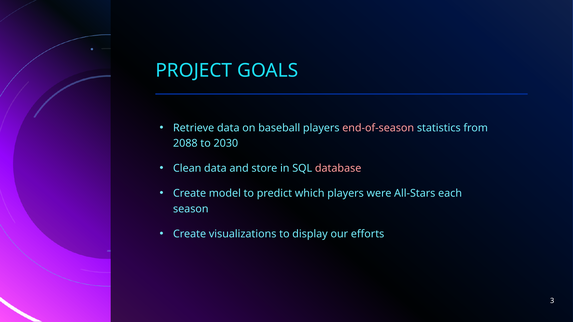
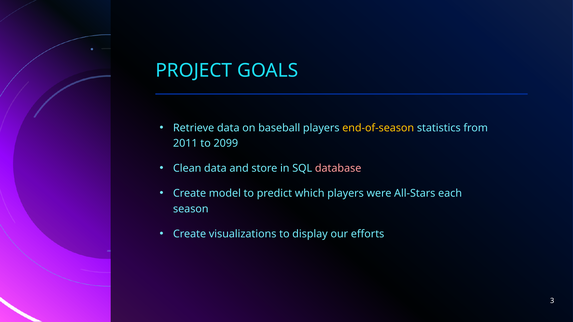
end-of-season colour: pink -> yellow
2088: 2088 -> 2011
2030: 2030 -> 2099
